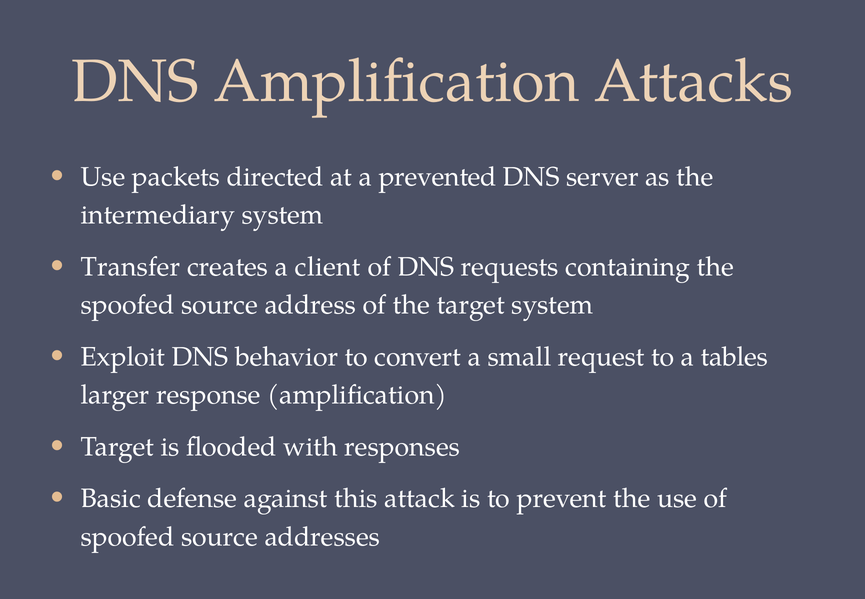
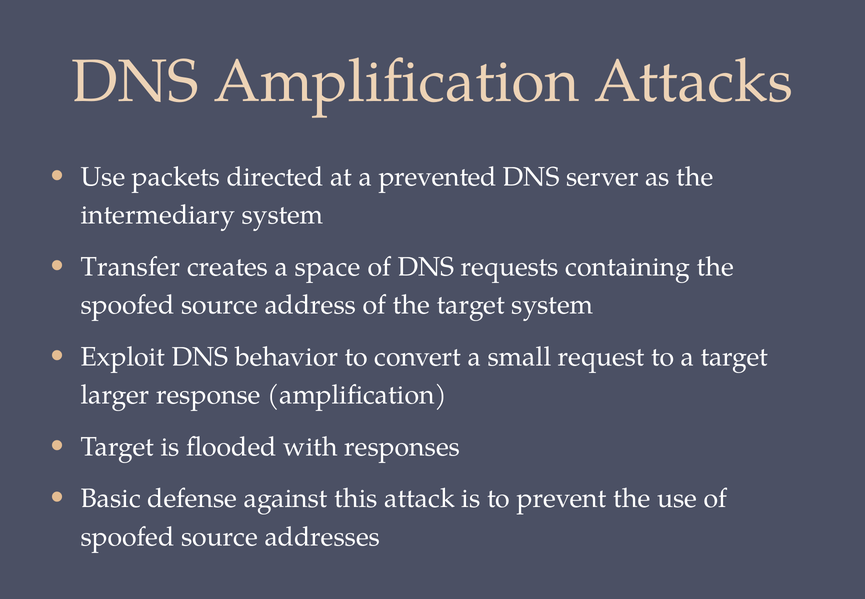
client: client -> space
a tables: tables -> target
